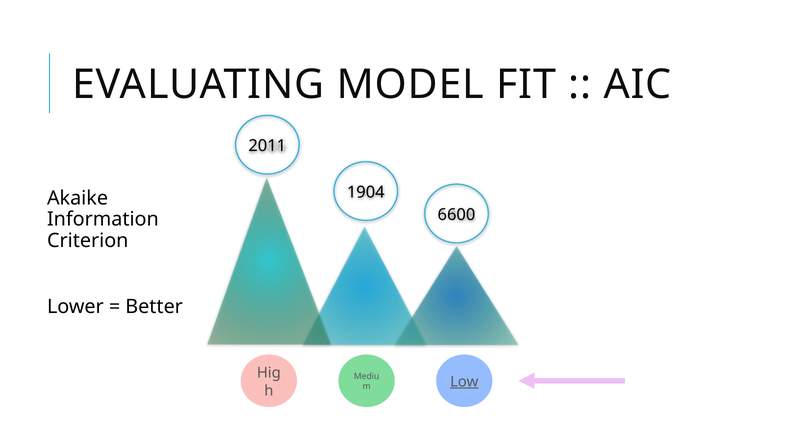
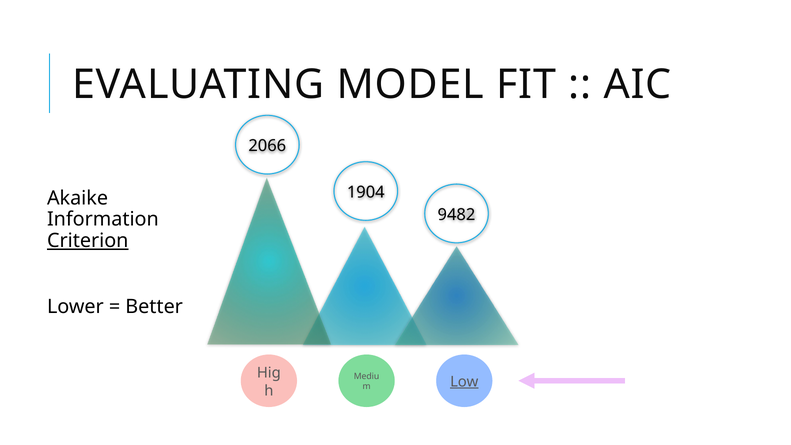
2011: 2011 -> 2066
6600: 6600 -> 9482
Criterion underline: none -> present
